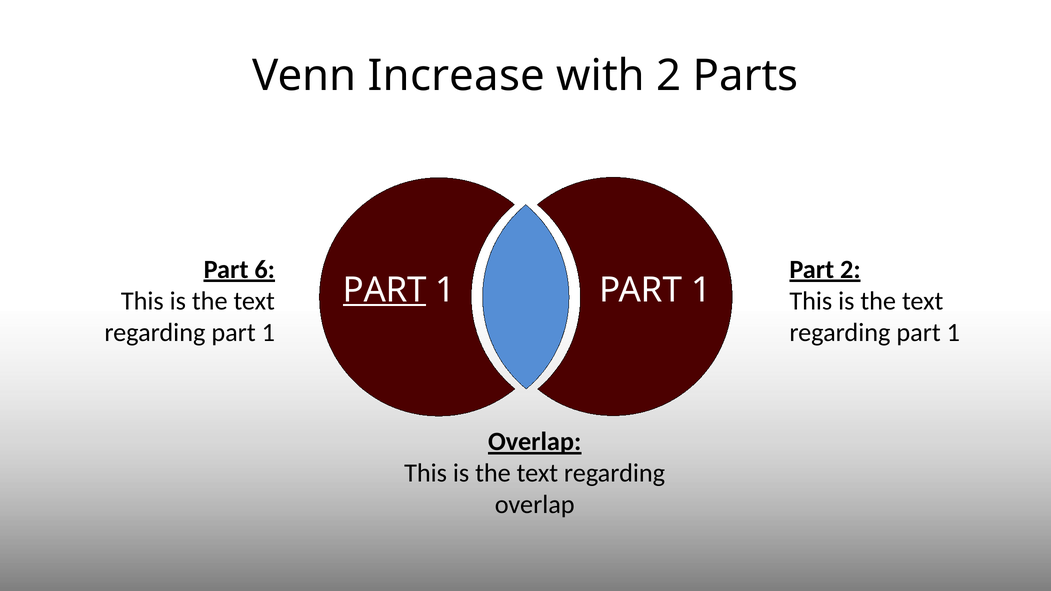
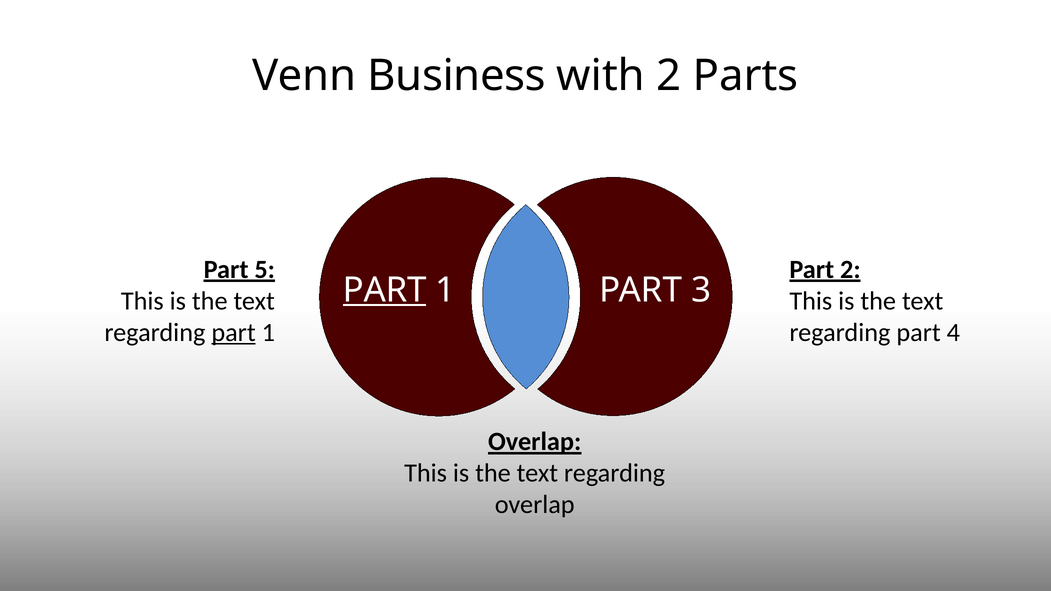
Increase: Increase -> Business
6: 6 -> 5
1 PART 1: 1 -> 3
part at (234, 333) underline: none -> present
1 at (953, 333): 1 -> 4
